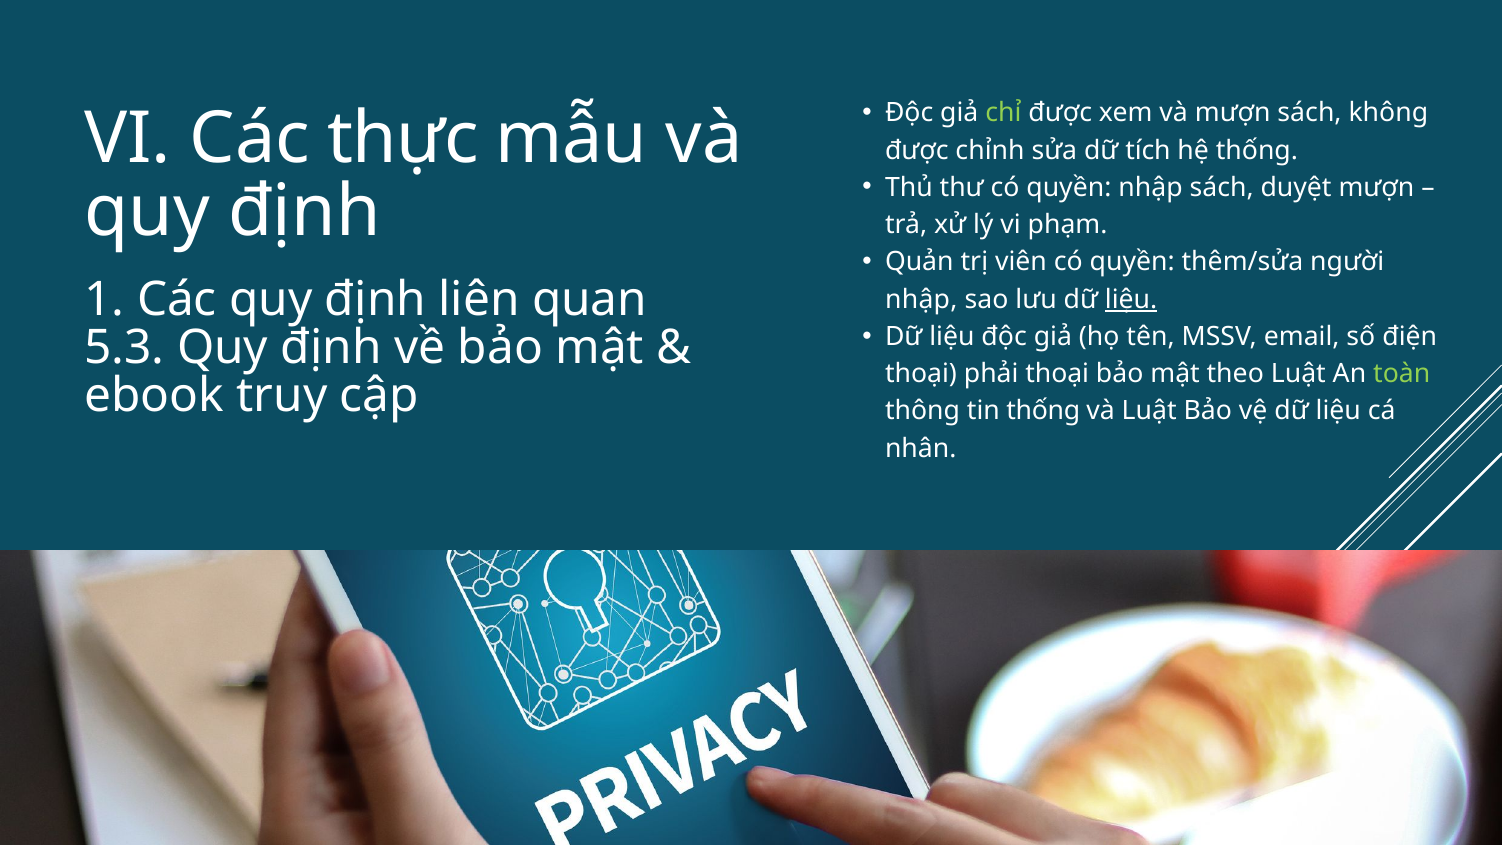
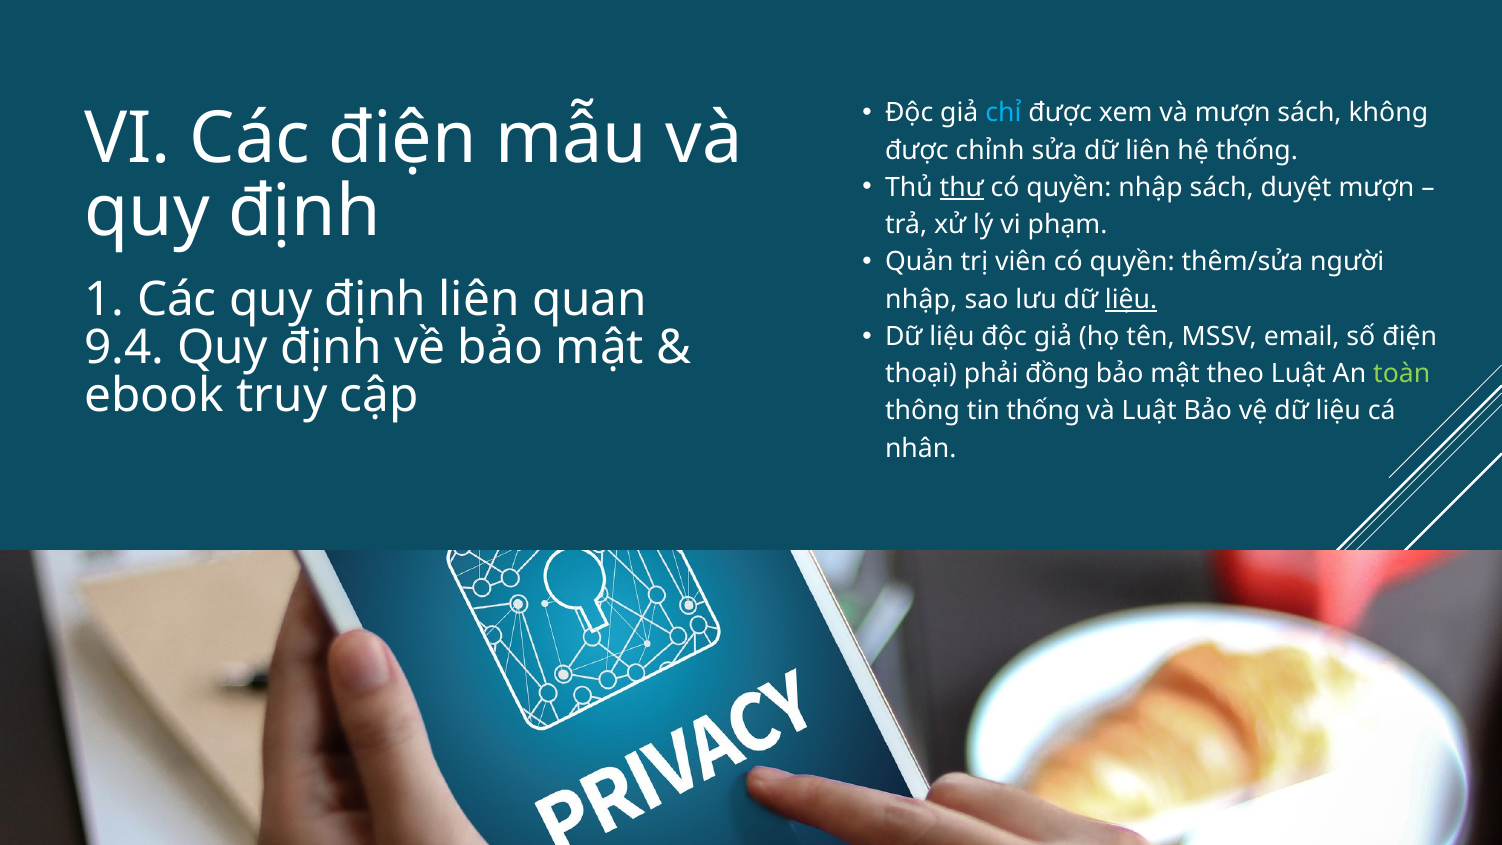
chỉ colour: light green -> light blue
Các thực: thực -> điện
dữ tích: tích -> liên
thư underline: none -> present
5.3: 5.3 -> 9.4
phải thoại: thoại -> đồng
